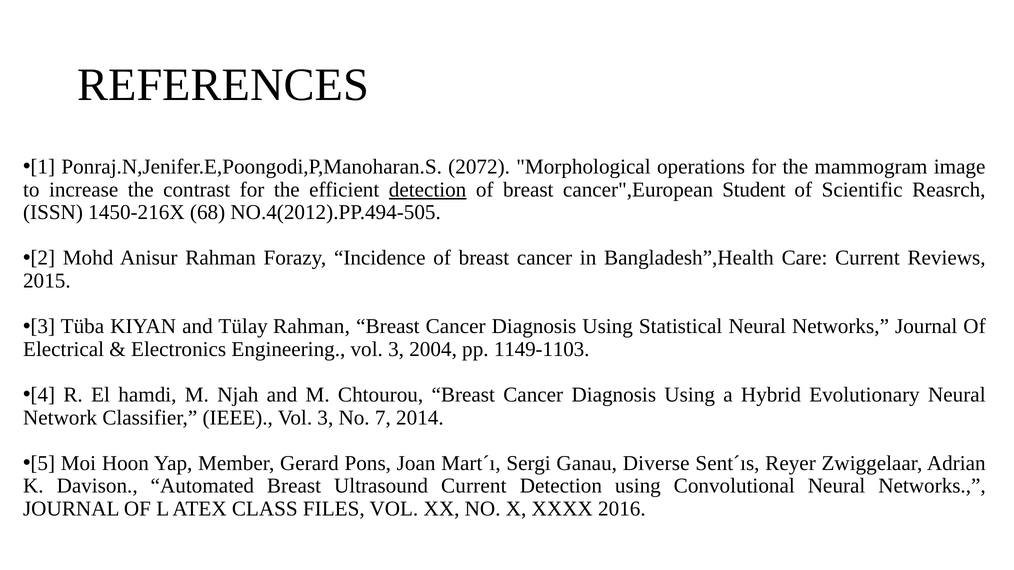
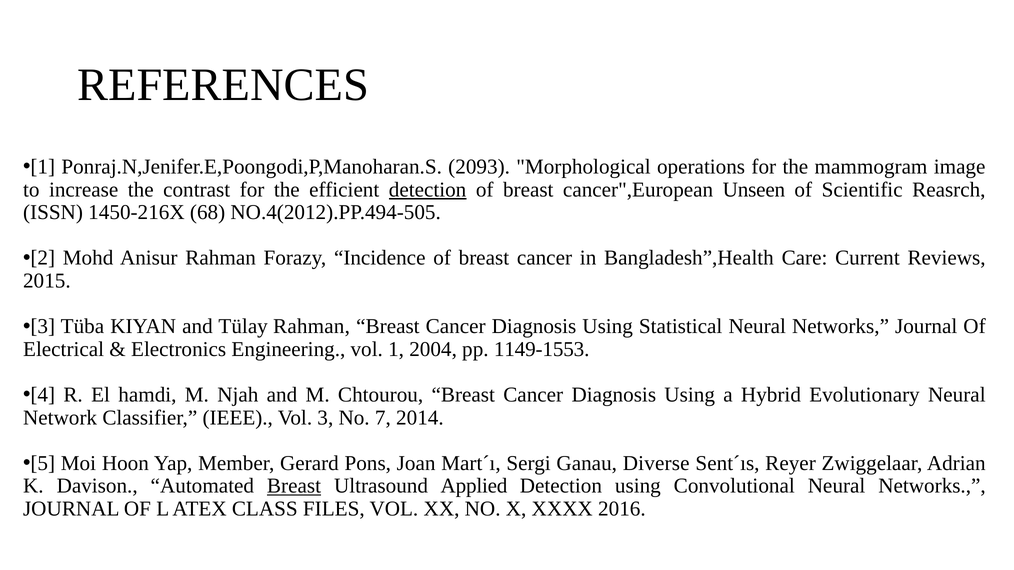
2072: 2072 -> 2093
Student: Student -> Unseen
Engineering vol 3: 3 -> 1
1149-1103: 1149-1103 -> 1149-1553
Breast at (294, 486) underline: none -> present
Ultrasound Current: Current -> Applied
